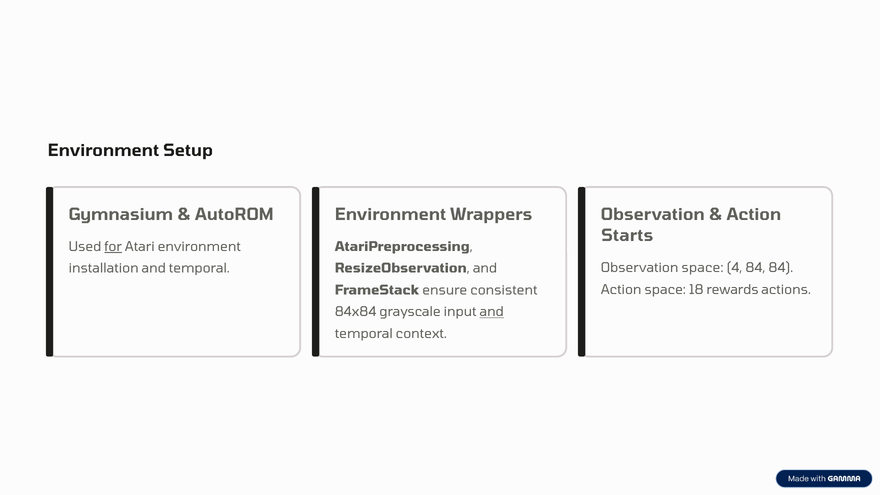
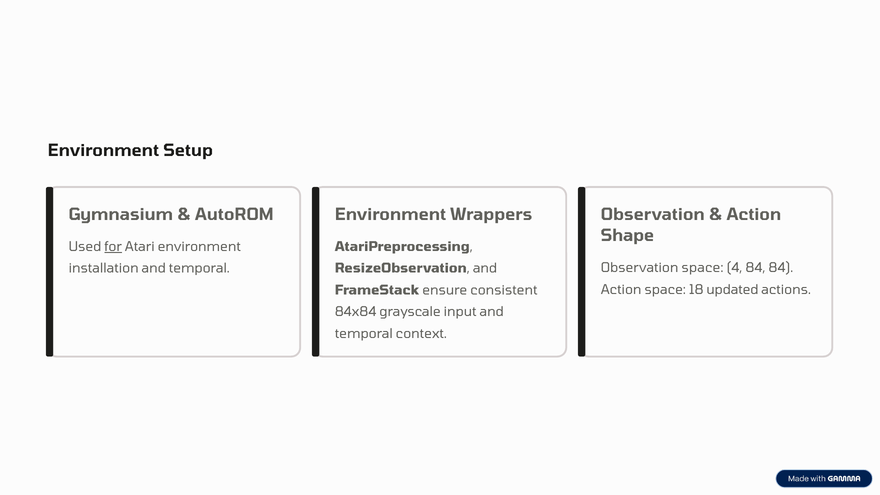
Starts: Starts -> Shape
rewards: rewards -> updated
and at (492, 312) underline: present -> none
